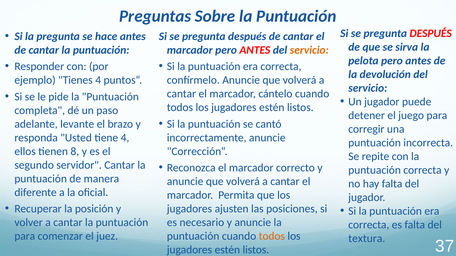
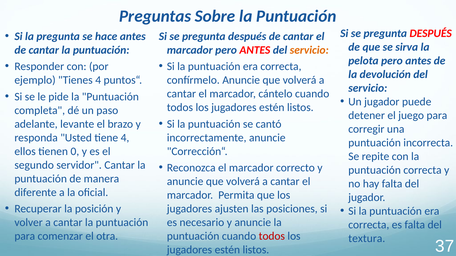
8: 8 -> 0
juez: juez -> otra
todos at (272, 237) colour: orange -> red
